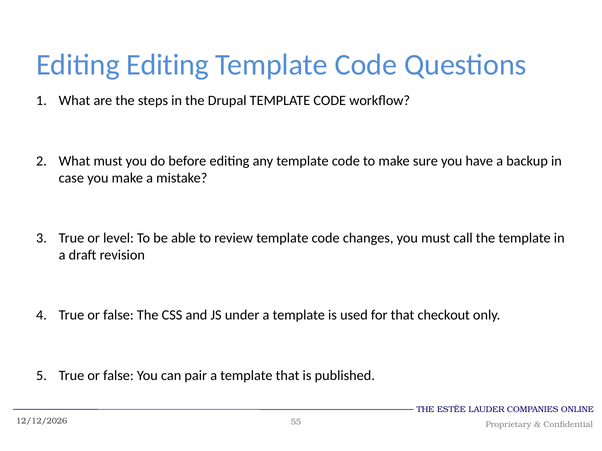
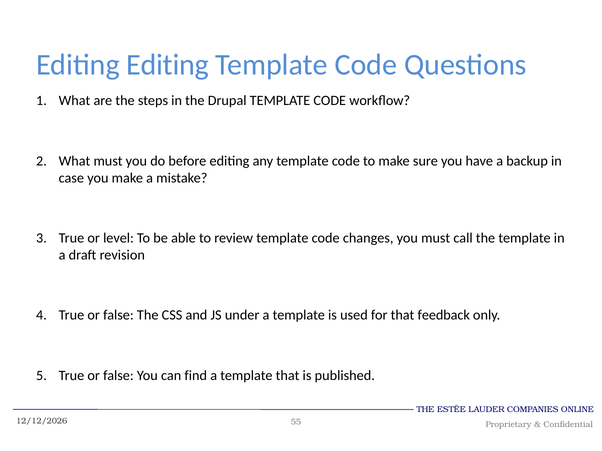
checkout: checkout -> feedback
pair: pair -> find
